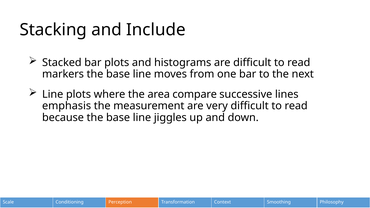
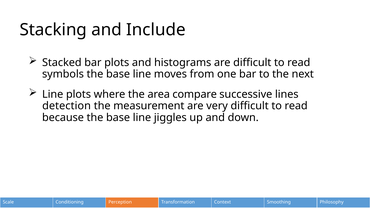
markers: markers -> symbols
emphasis: emphasis -> detection
